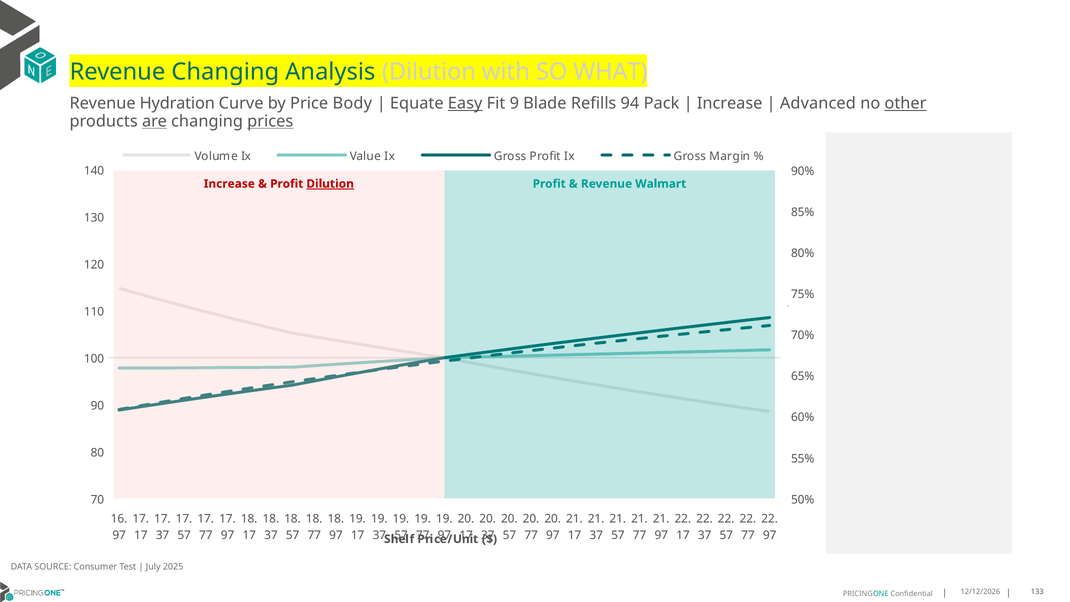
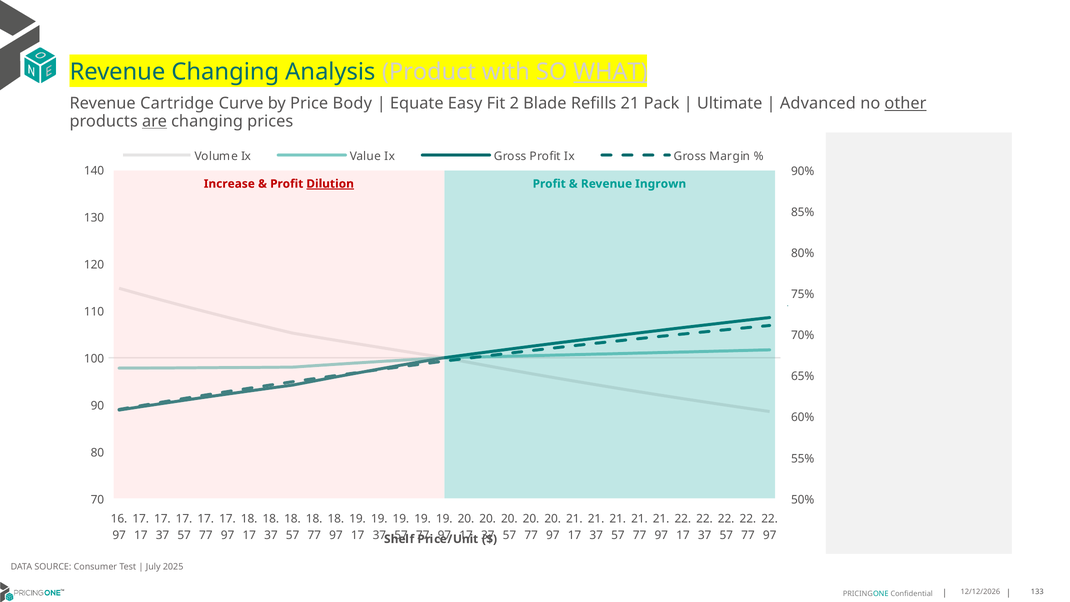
Analysis Dilution: Dilution -> Product
WHAT underline: none -> present
Hydration: Hydration -> Cartridge
Easy underline: present -> none
9: 9 -> 2
Refills 94: 94 -> 21
Increase at (730, 104): Increase -> Ultimate
prices underline: present -> none
Walmart: Walmart -> Ingrown
